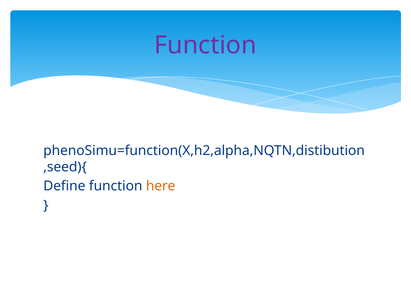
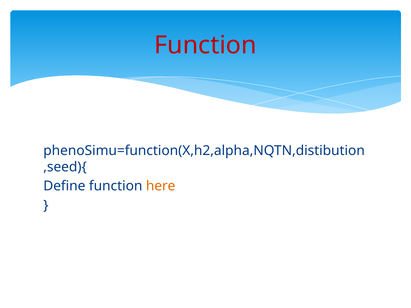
Function at (205, 45) colour: purple -> red
